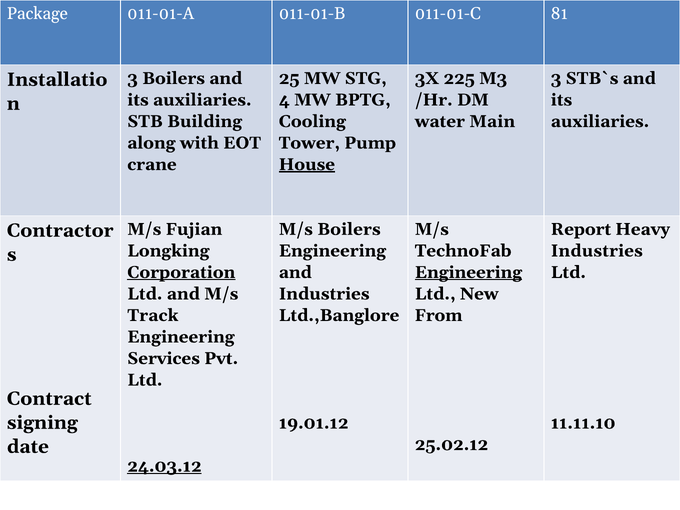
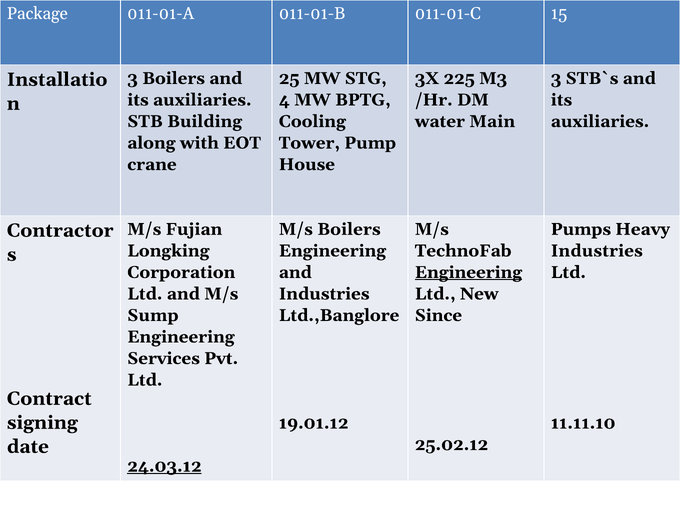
81: 81 -> 15
House underline: present -> none
Report: Report -> Pumps
Corporation underline: present -> none
Track: Track -> Sump
From: From -> Since
